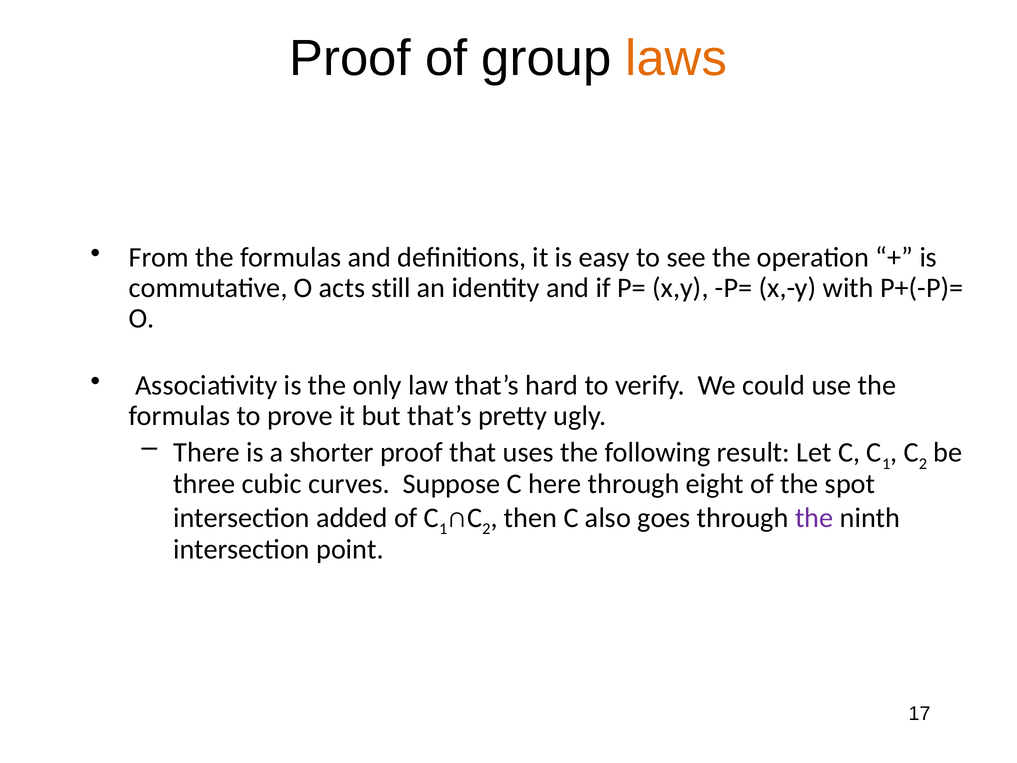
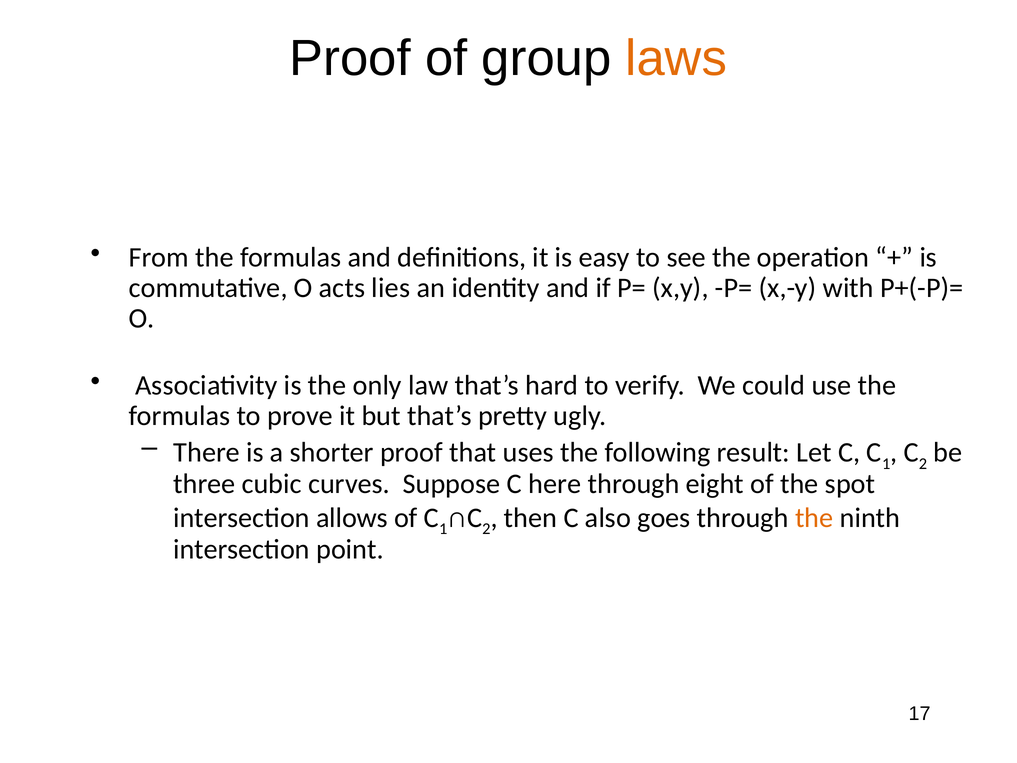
still: still -> lies
added: added -> allows
the at (814, 518) colour: purple -> orange
